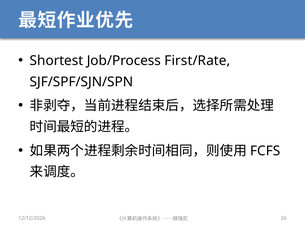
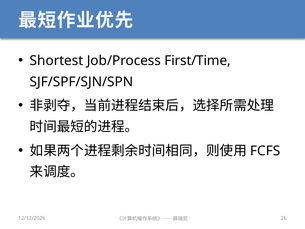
First/Rate: First/Rate -> First/Time
